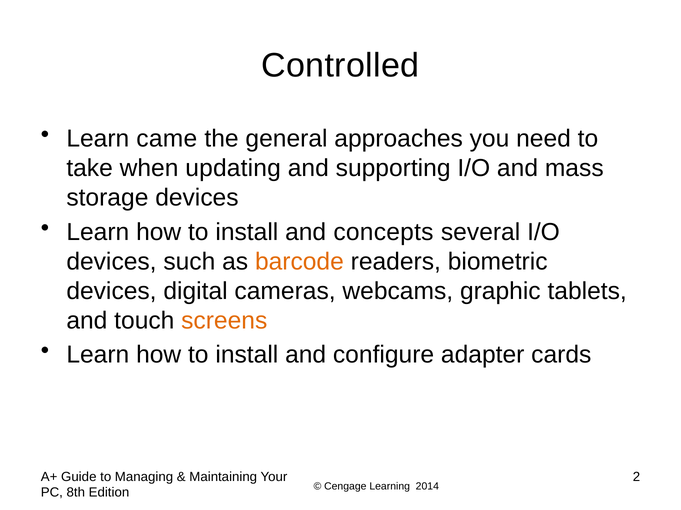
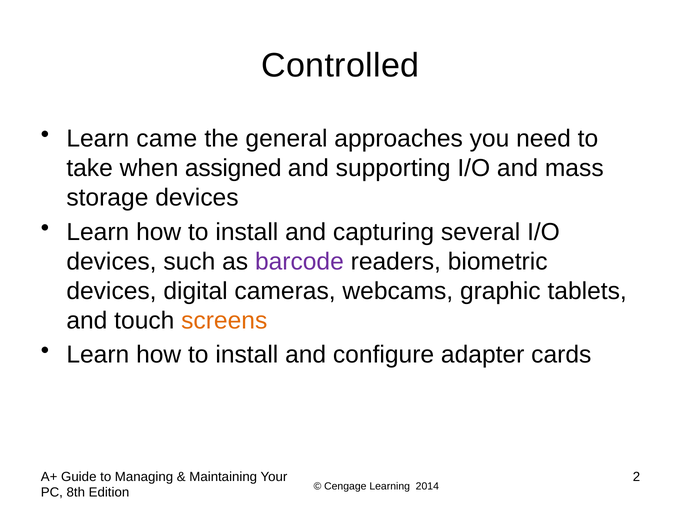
updating: updating -> assigned
concepts: concepts -> capturing
barcode colour: orange -> purple
